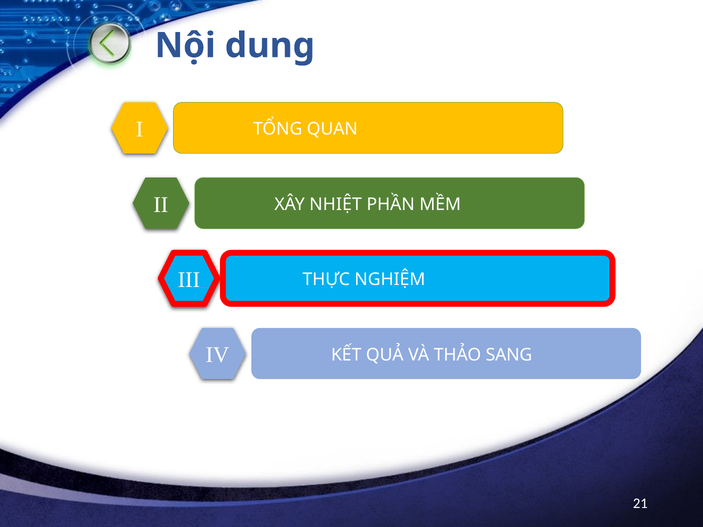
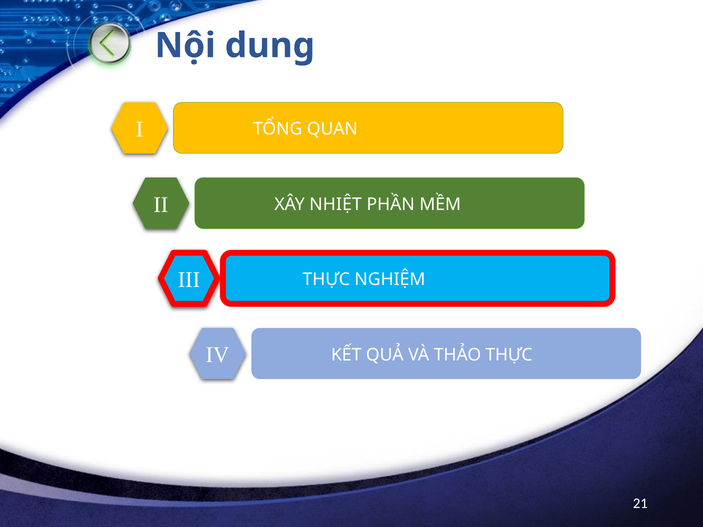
THẢO SANG: SANG -> THỰC
